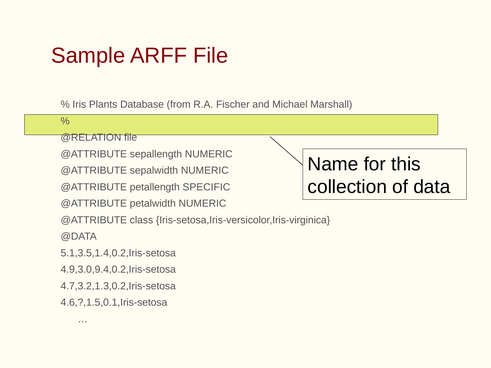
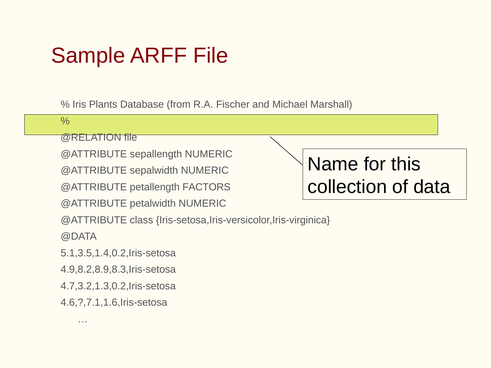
SPECIFIC: SPECIFIC -> FACTORS
4.9,3.0,9.4,0.2,Iris-setosa: 4.9,3.0,9.4,0.2,Iris-setosa -> 4.9,8.2,8.9,8.3,Iris-setosa
4.6,?,1.5,0.1,Iris-setosa: 4.6,?,1.5,0.1,Iris-setosa -> 4.6,?,7.1,1.6,Iris-setosa
